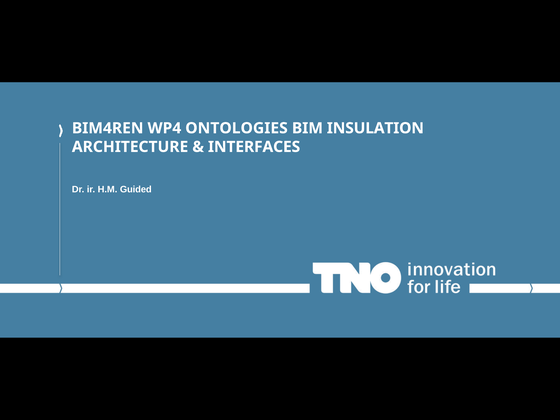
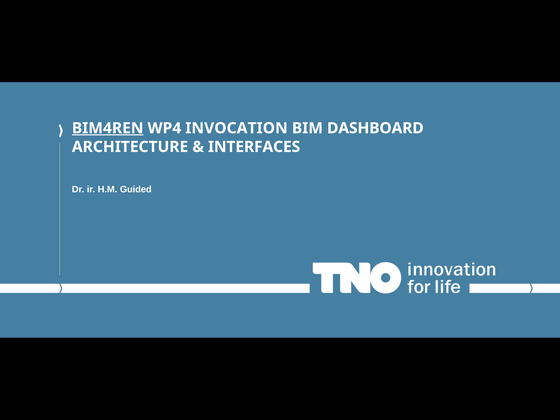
BIM4REN underline: none -> present
ONTOLOGIES: ONTOLOGIES -> INVOCATION
INSULATION: INSULATION -> DASHBOARD
